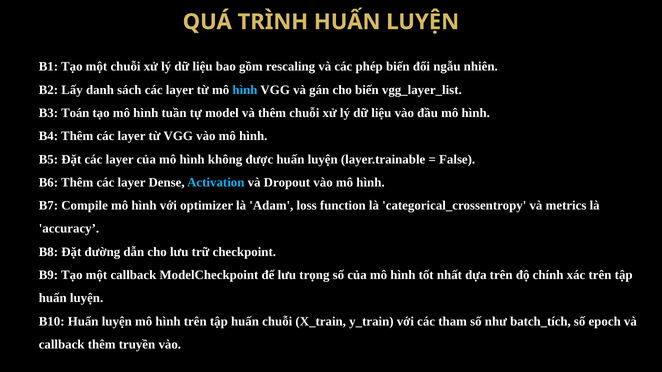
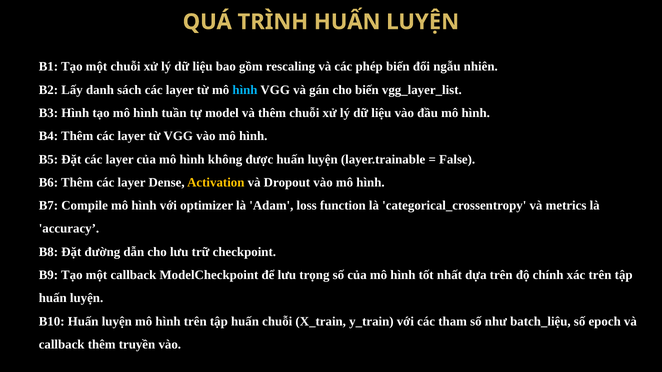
B3 Toán: Toán -> Hình
Activation colour: light blue -> yellow
batch_tích: batch_tích -> batch_liệu
